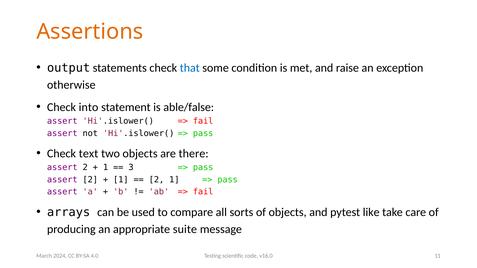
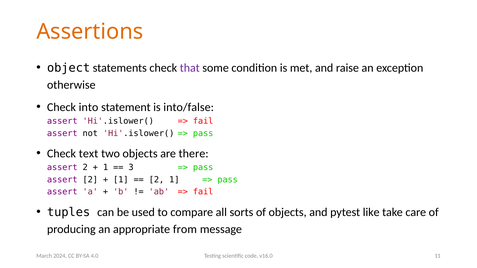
output: output -> object
that colour: blue -> purple
able/false: able/false -> into/false
arrays: arrays -> tuples
suite: suite -> from
